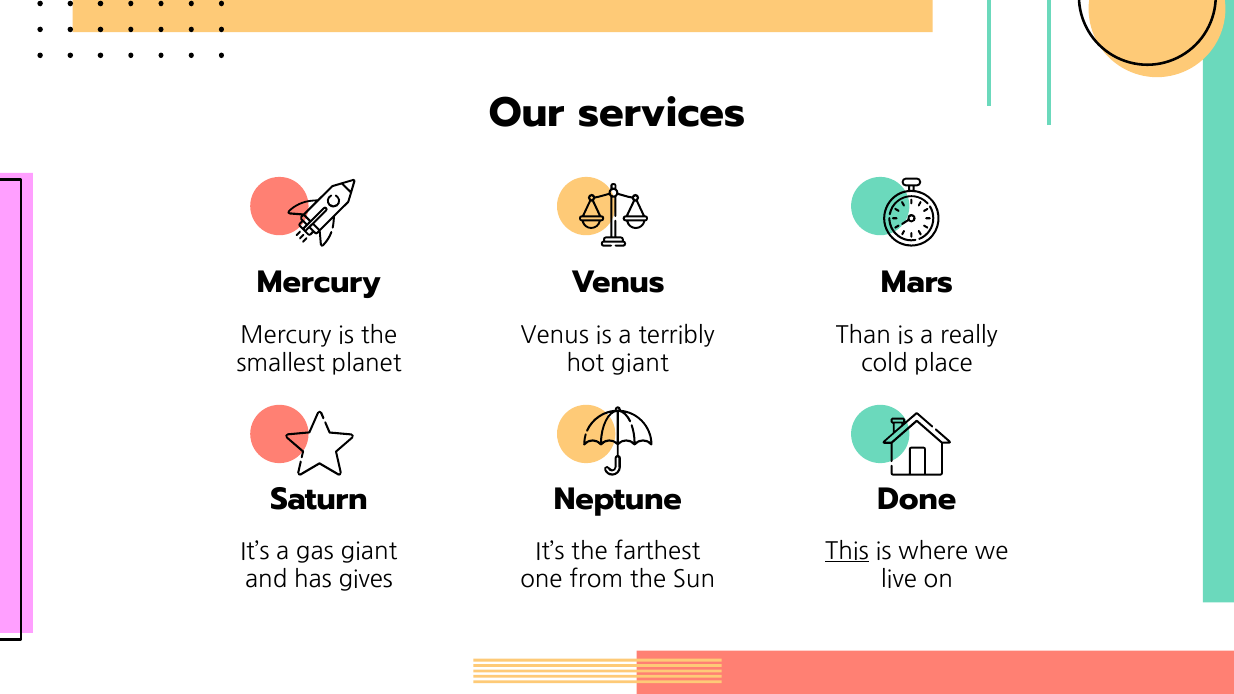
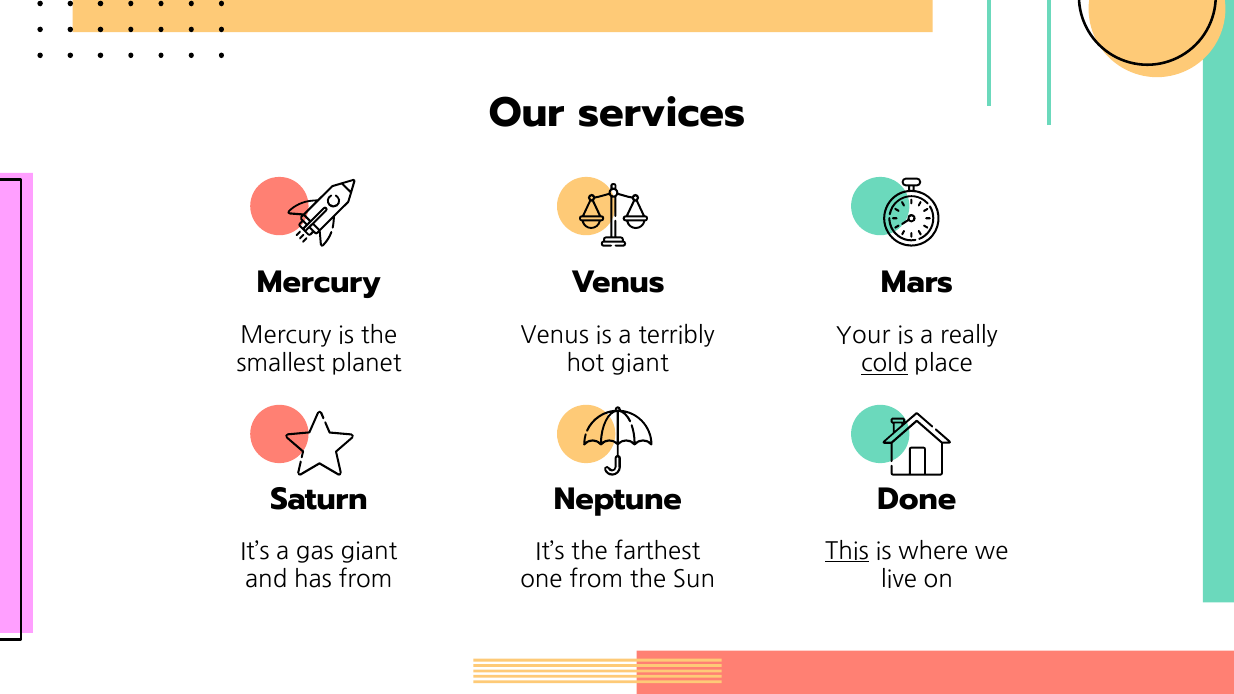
Than: Than -> Your
cold underline: none -> present
has gives: gives -> from
